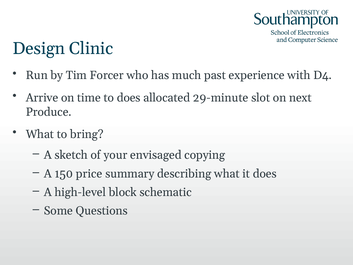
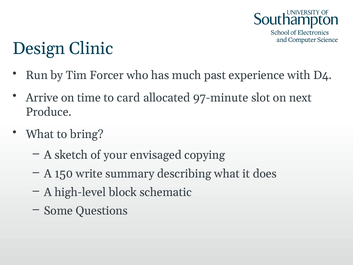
to does: does -> card
29-minute: 29-minute -> 97-minute
price: price -> write
